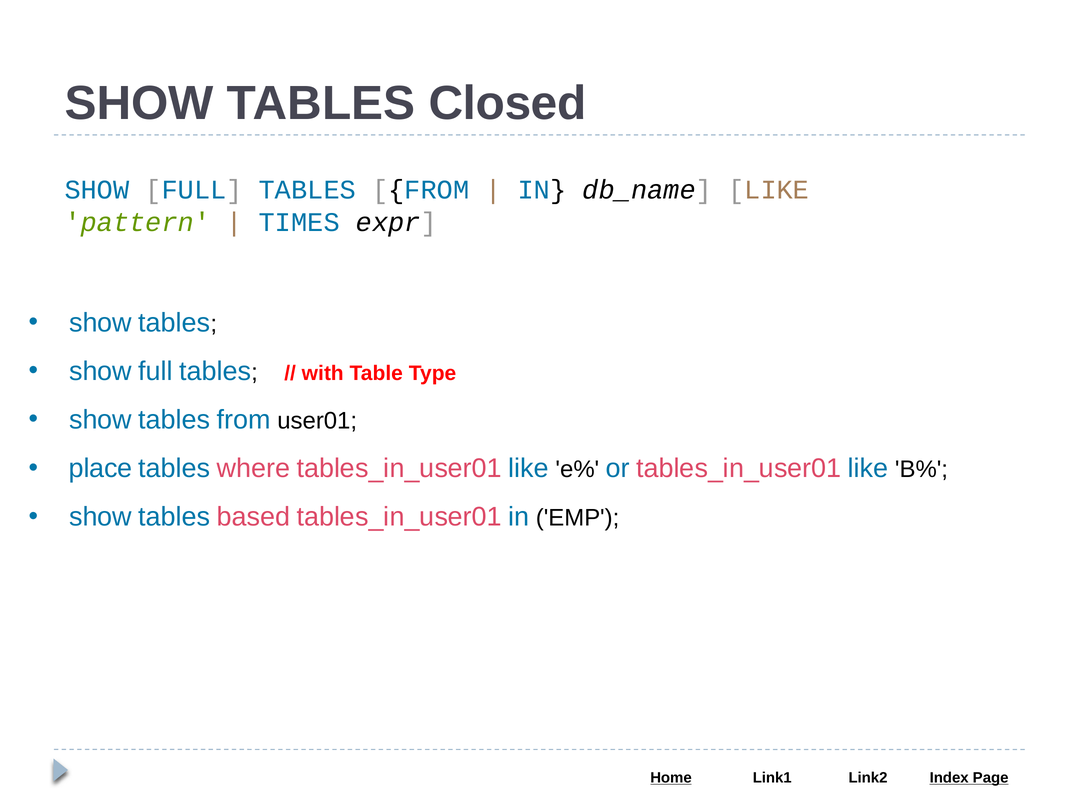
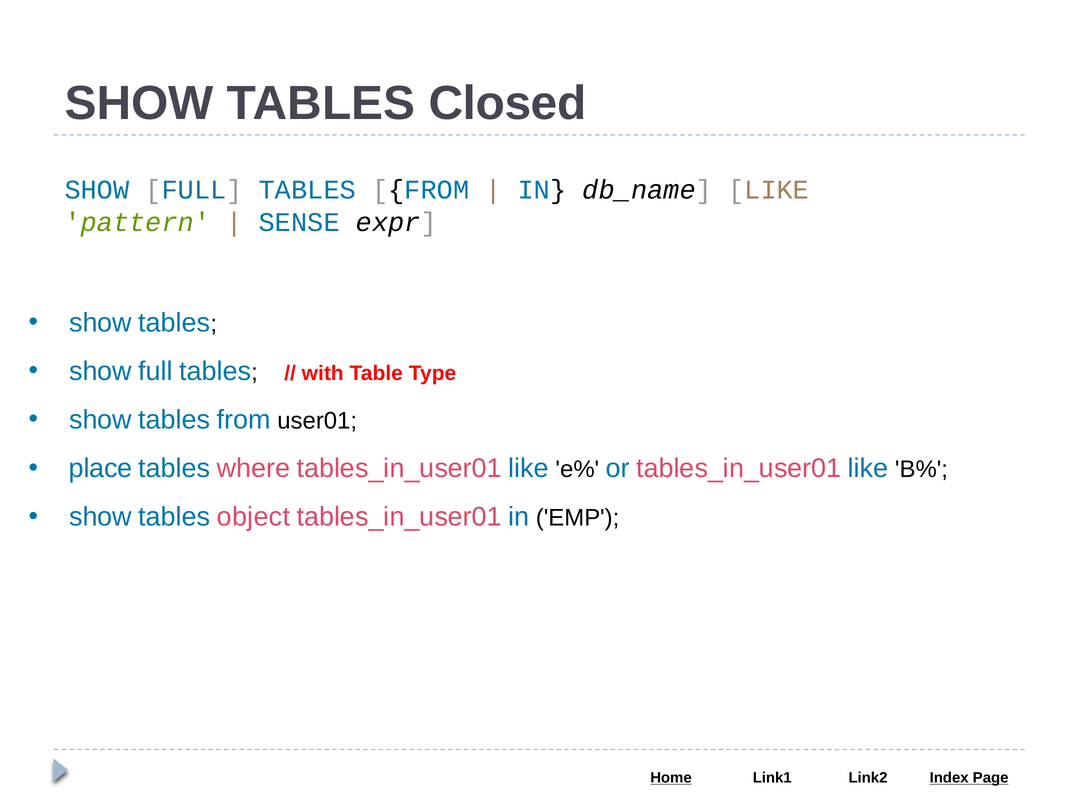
TIMES: TIMES -> SENSE
based: based -> object
